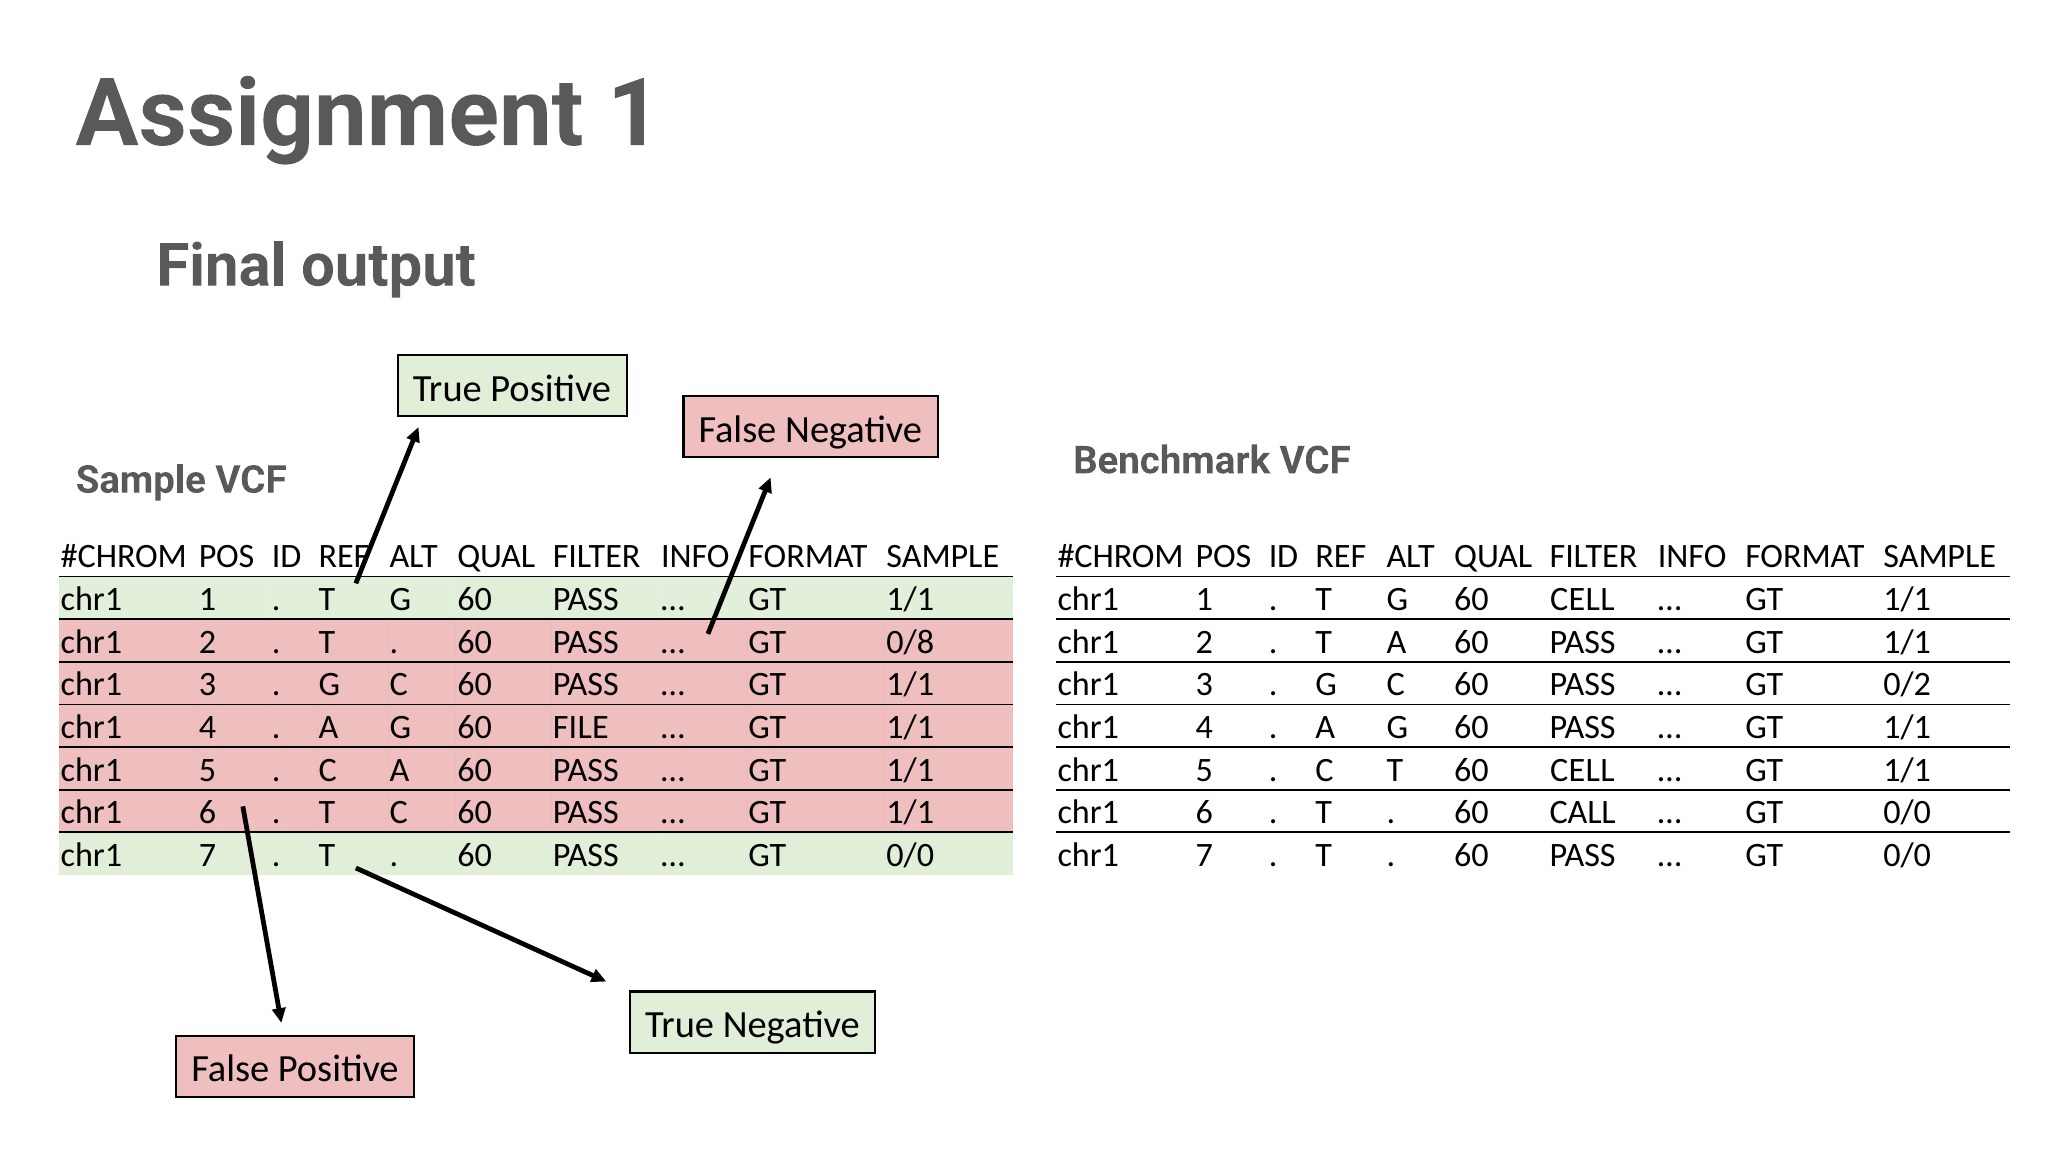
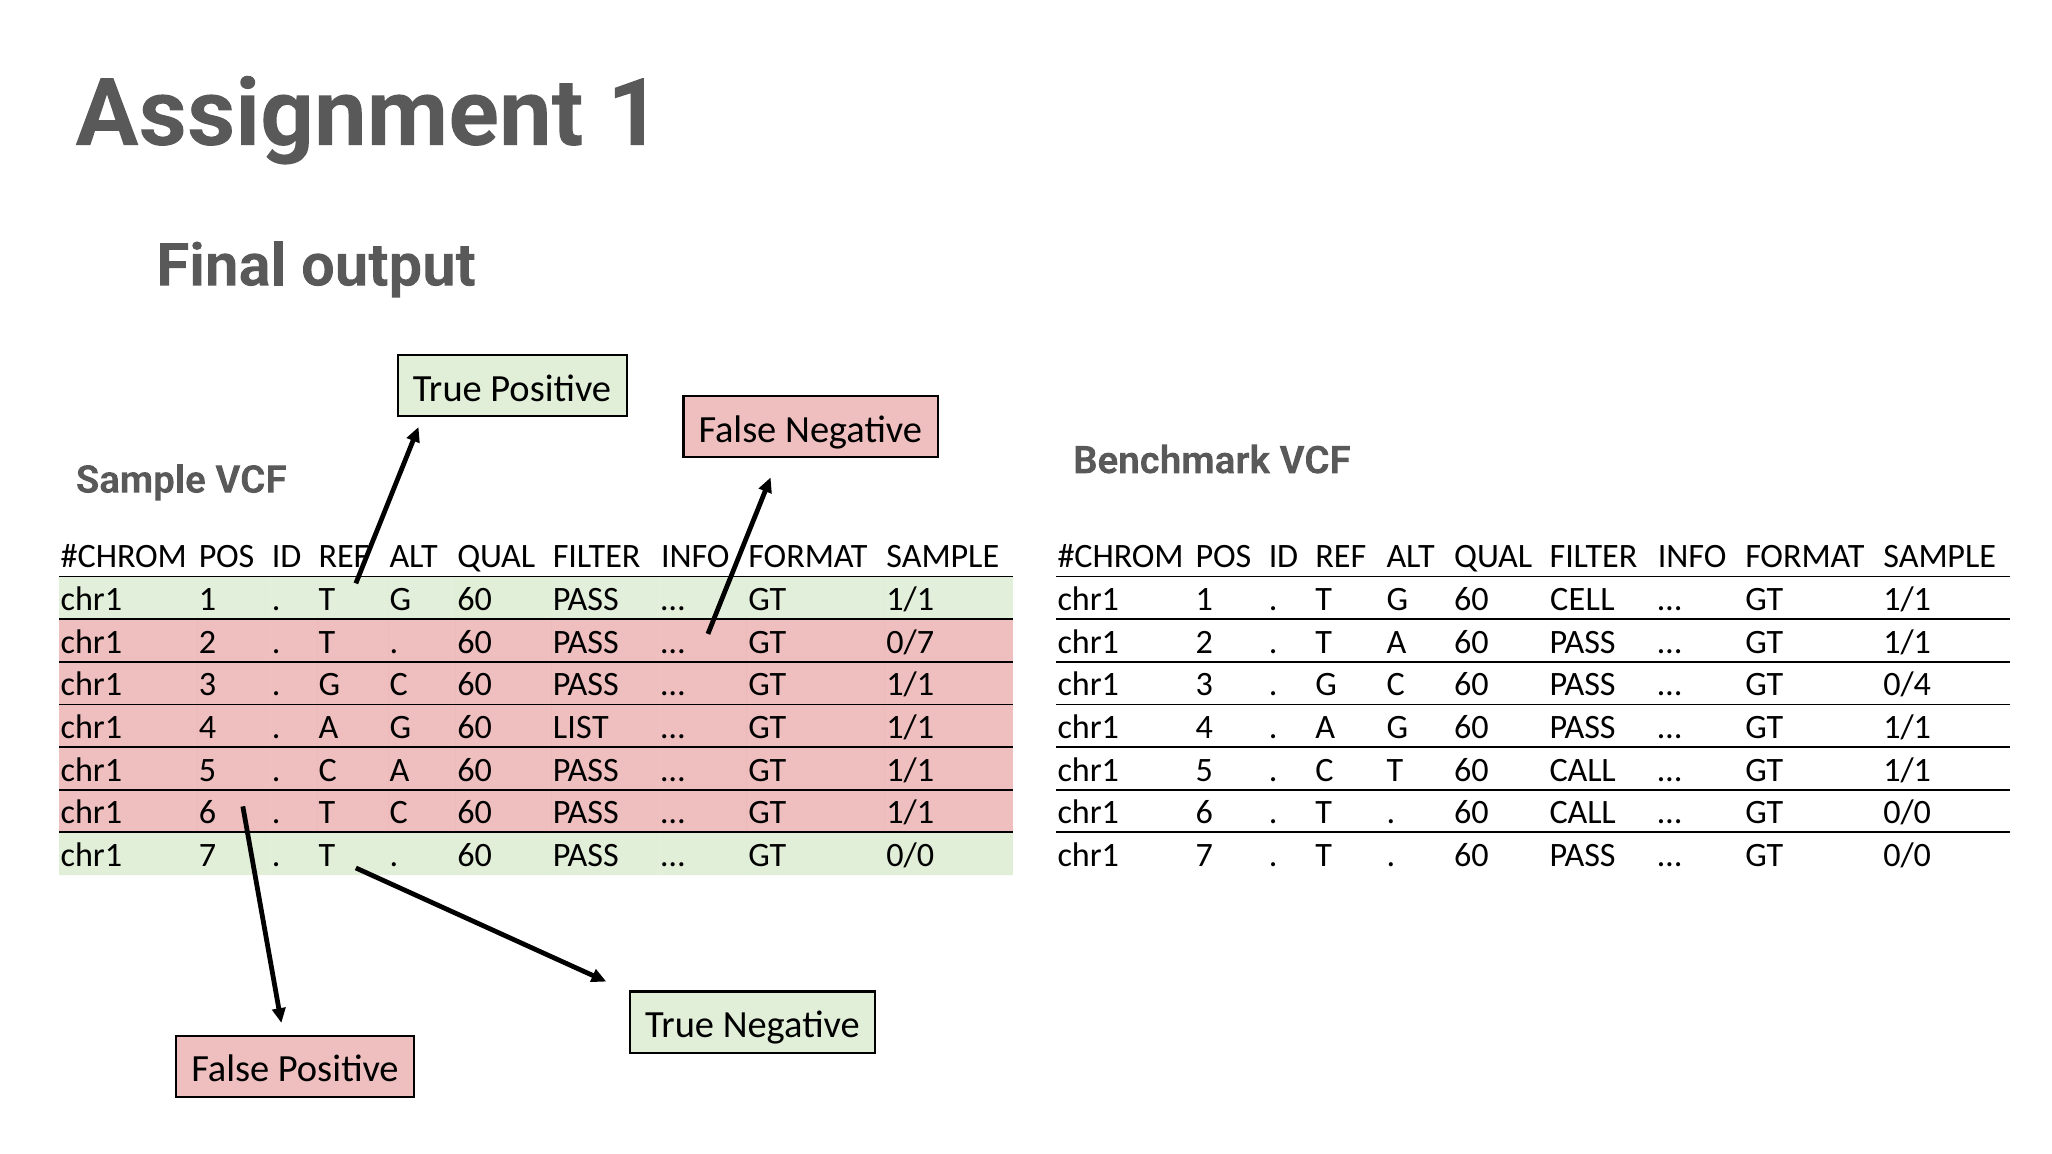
0/8: 0/8 -> 0/7
0/2: 0/2 -> 0/4
FILE: FILE -> LIST
T 60 CELL: CELL -> CALL
